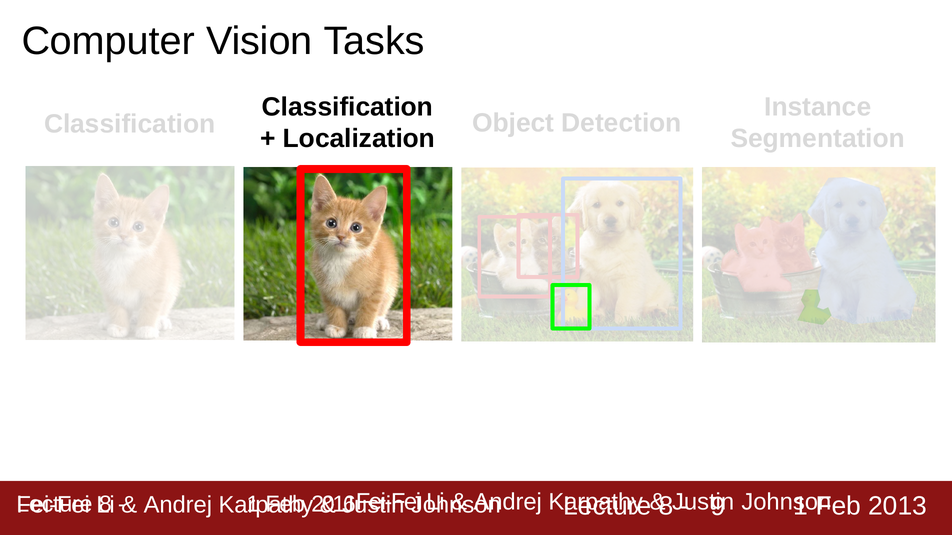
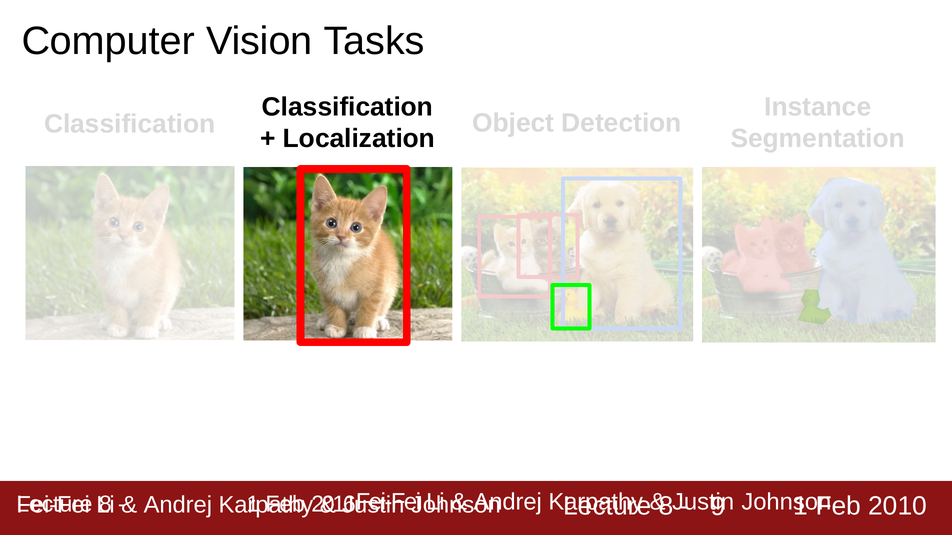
2013: 2013 -> 2010
